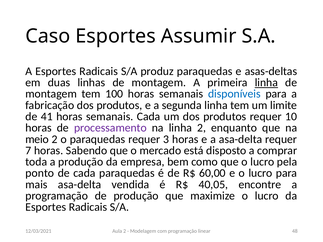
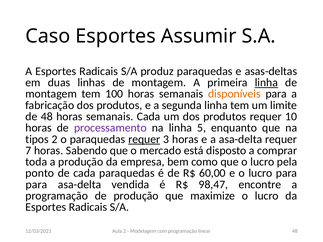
disponíveis colour: blue -> orange
de 41: 41 -> 48
linha 2: 2 -> 5
meio: meio -> tipos
requer at (144, 139) underline: none -> present
mais at (36, 185): mais -> para
40,05: 40,05 -> 98,47
